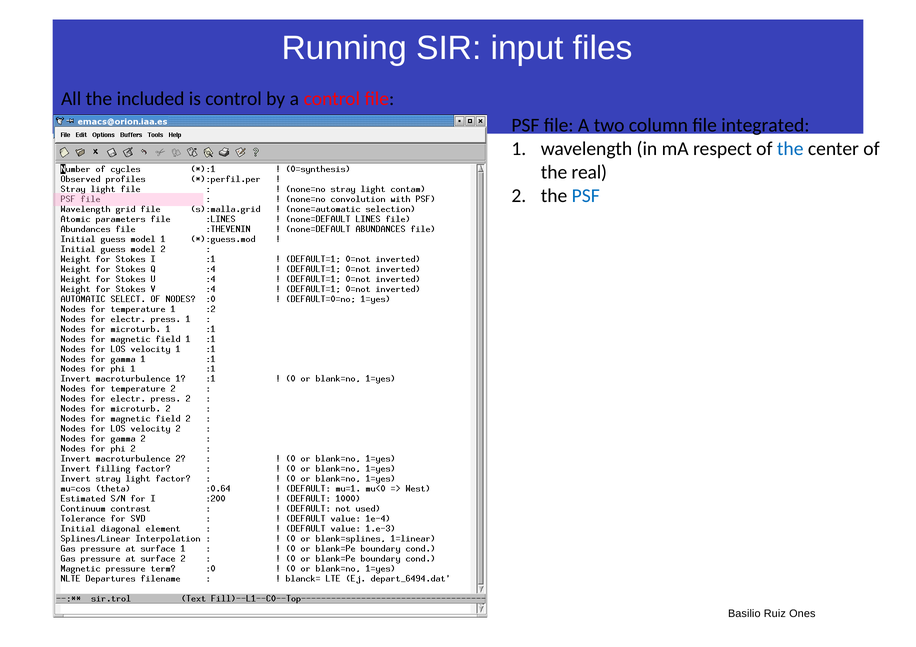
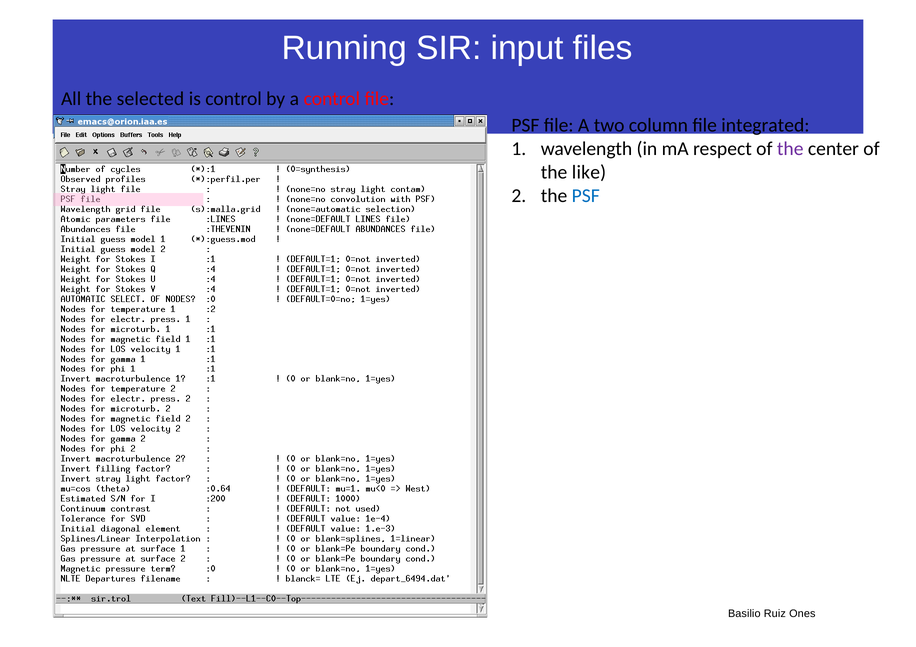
included: included -> selected
the at (790, 149) colour: blue -> purple
real: real -> like
